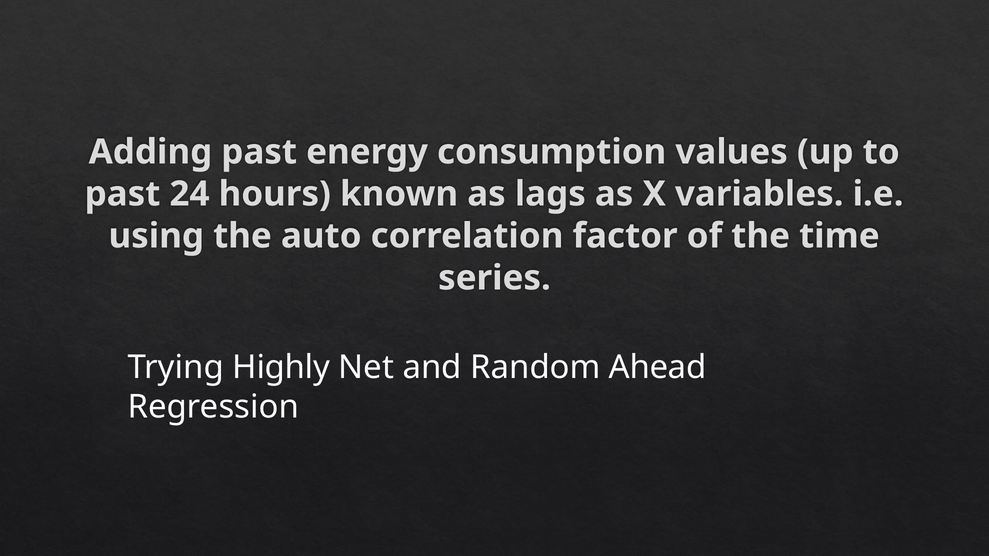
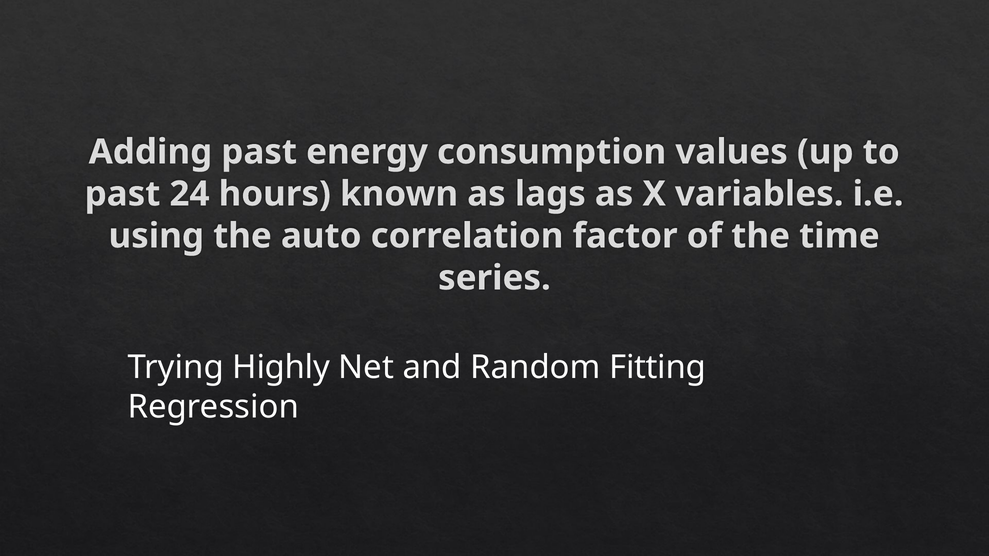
Ahead: Ahead -> Fitting
